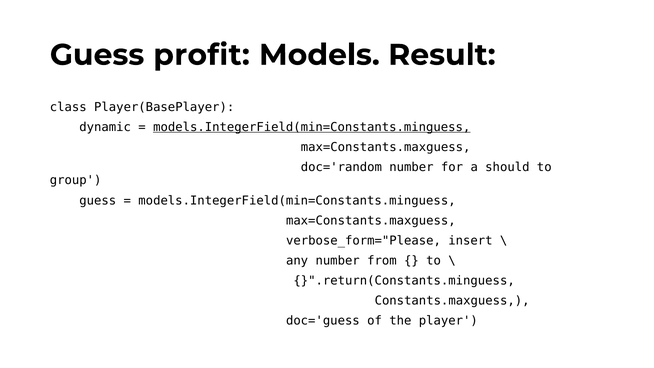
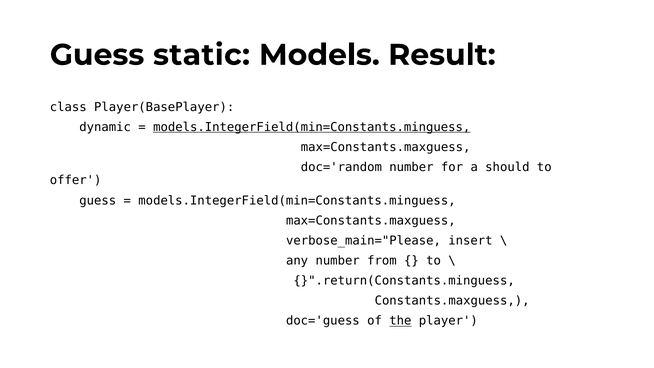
profit: profit -> static
group: group -> offer
verbose_form="Please: verbose_form="Please -> verbose_main="Please
the underline: none -> present
